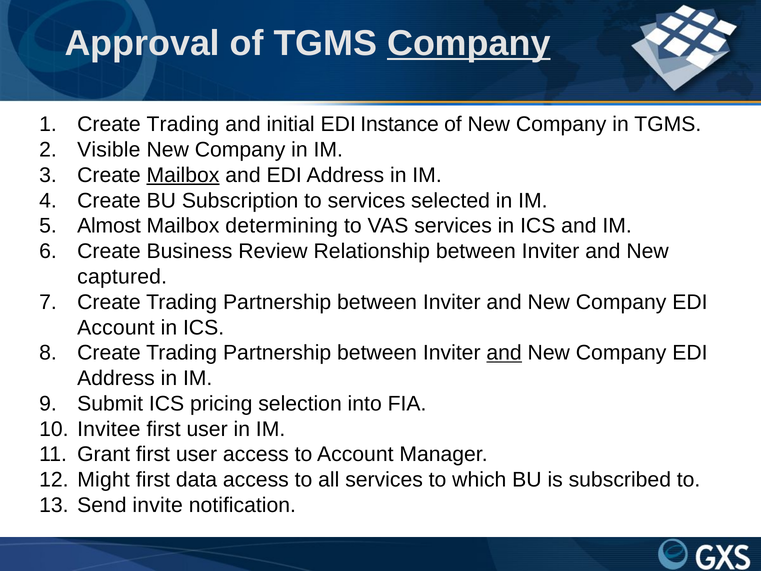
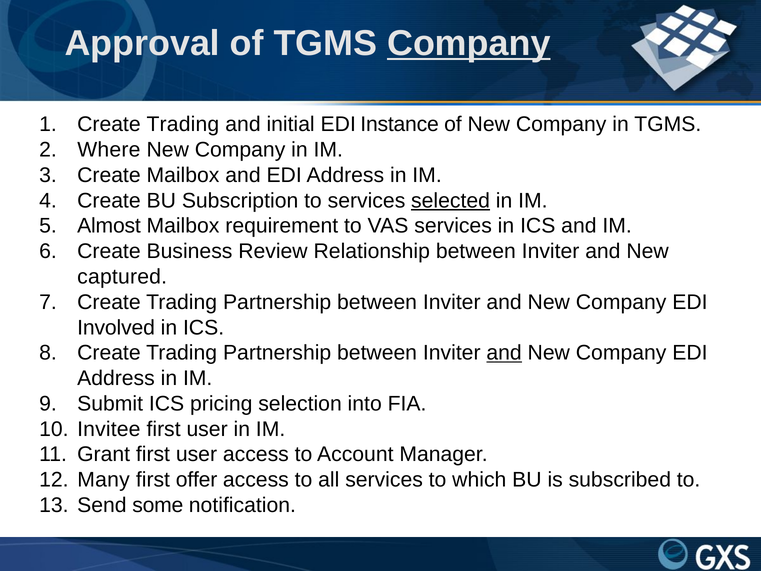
Visible: Visible -> Where
Mailbox at (183, 175) underline: present -> none
selected underline: none -> present
determining: determining -> requirement
Account at (116, 327): Account -> Involved
Might: Might -> Many
data: data -> offer
invite: invite -> some
